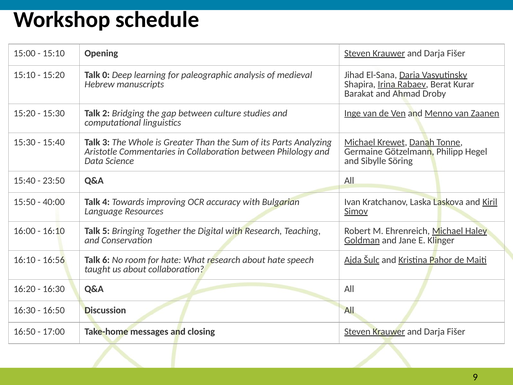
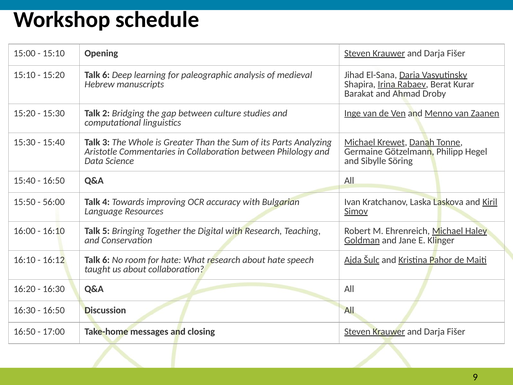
15:20 Talk 0: 0 -> 6
23:50 at (54, 180): 23:50 -> 16:50
40:00: 40:00 -> 56:00
16:56: 16:56 -> 16:12
